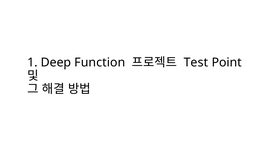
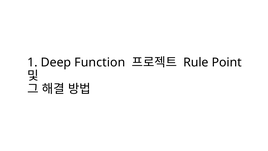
Test: Test -> Rule
